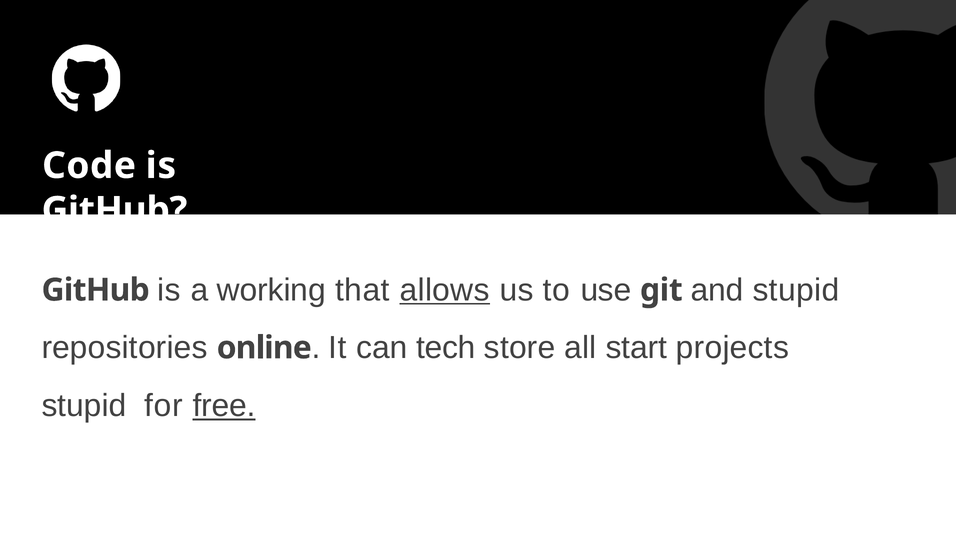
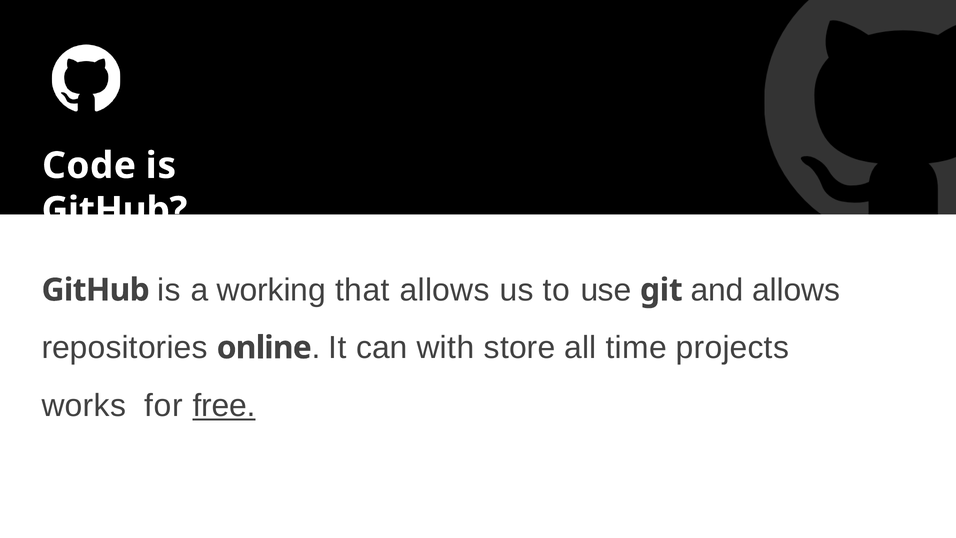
allows at (445, 290) underline: present -> none
and stupid: stupid -> allows
tech: tech -> with
start: start -> time
stupid at (84, 405): stupid -> works
